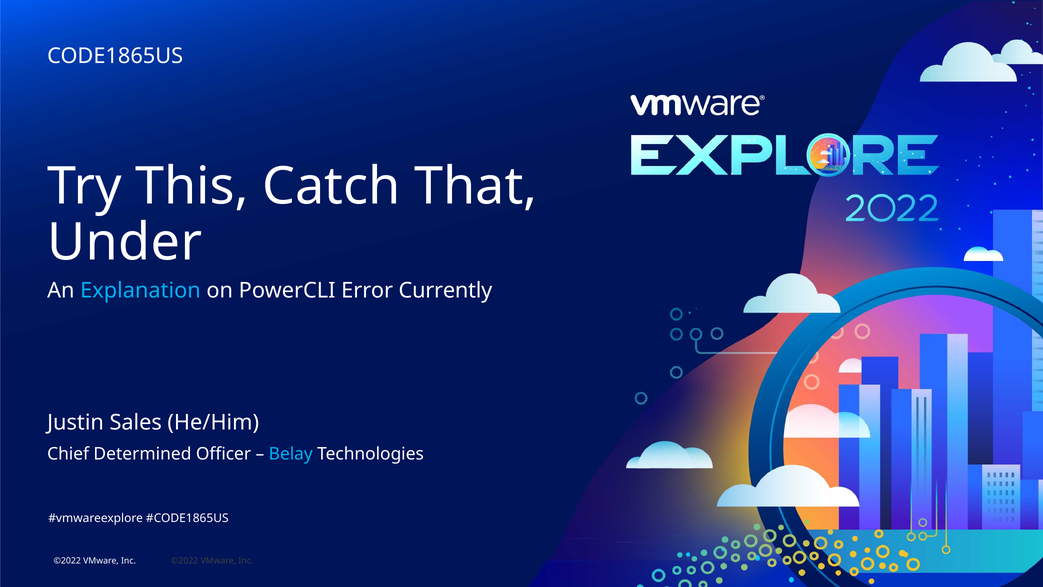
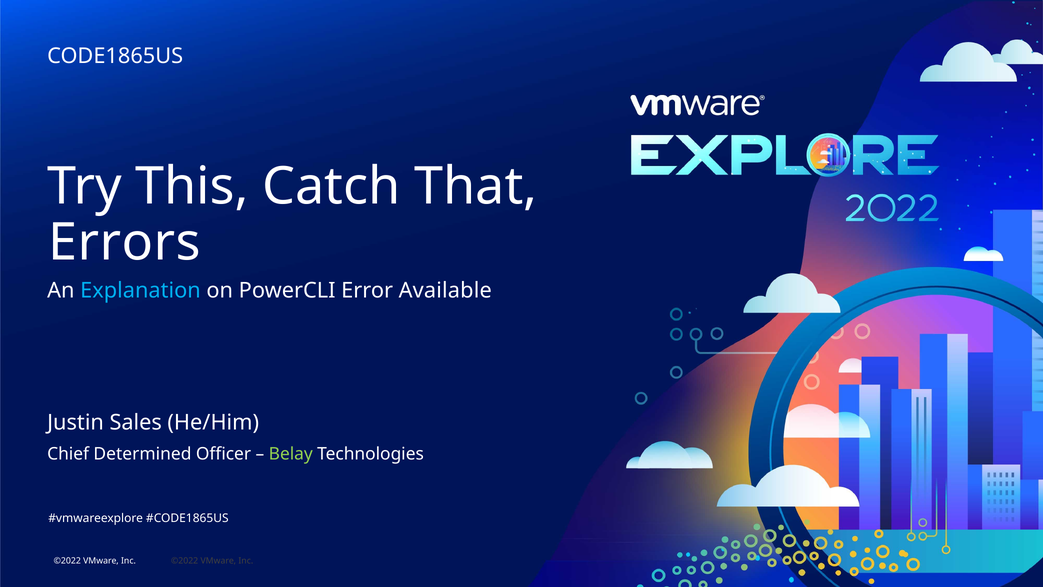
Under: Under -> Errors
Currently: Currently -> Available
Belay colour: light blue -> light green
